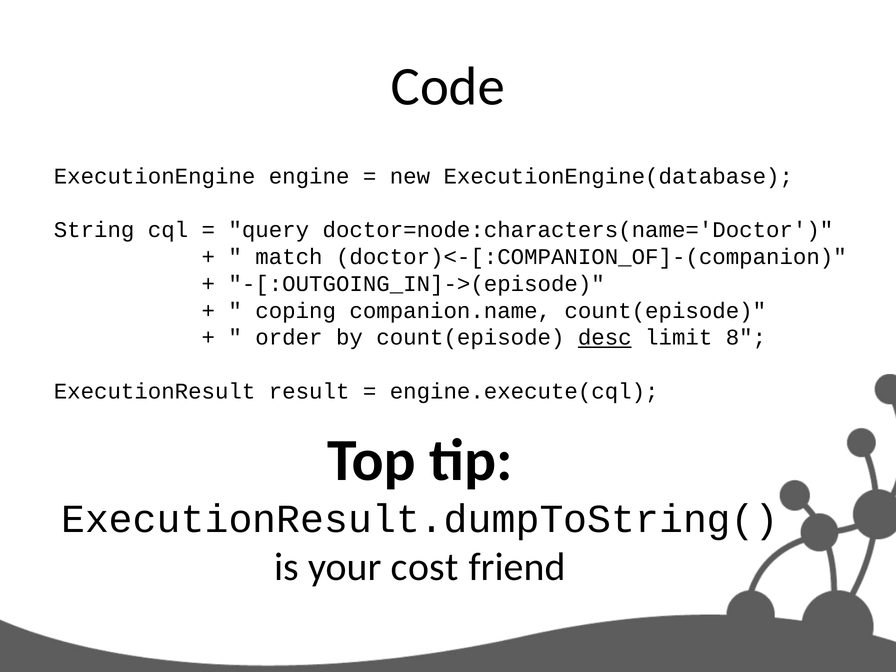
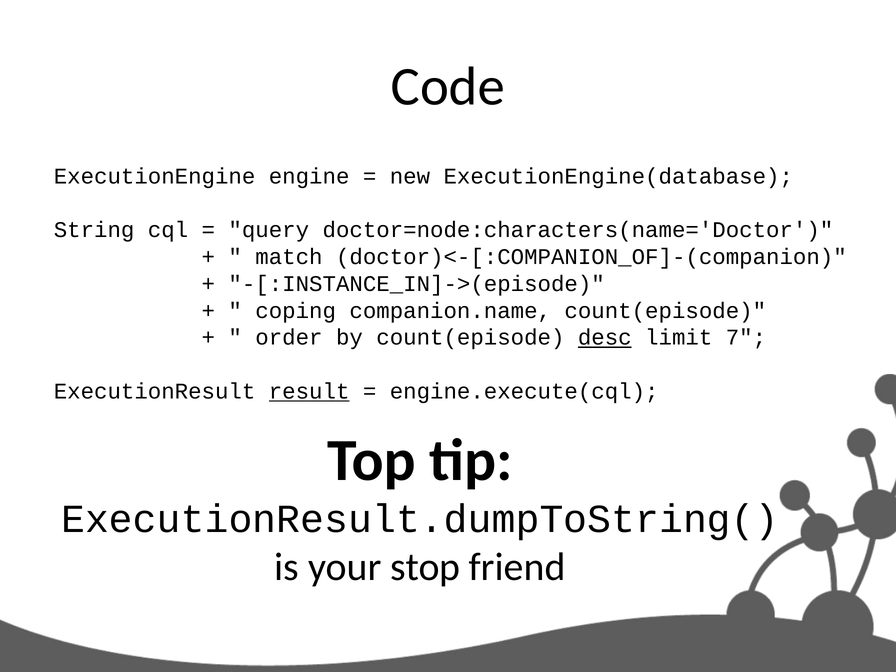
-[:OUTGOING_IN]->(episode: -[:OUTGOING_IN]->(episode -> -[:INSTANCE_IN]->(episode
8: 8 -> 7
result underline: none -> present
cost: cost -> stop
